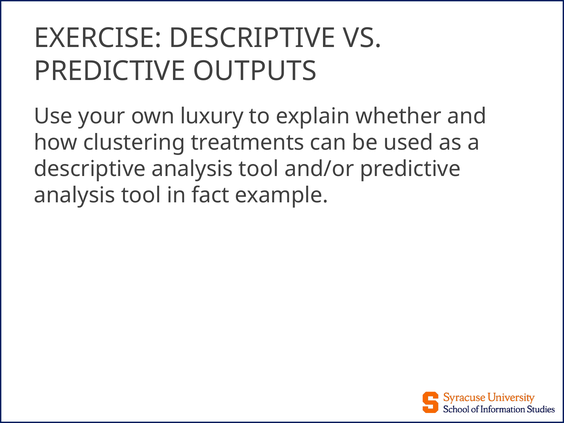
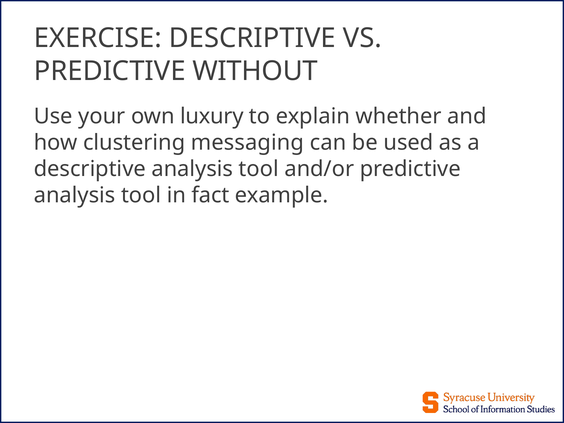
OUTPUTS: OUTPUTS -> WITHOUT
treatments: treatments -> messaging
